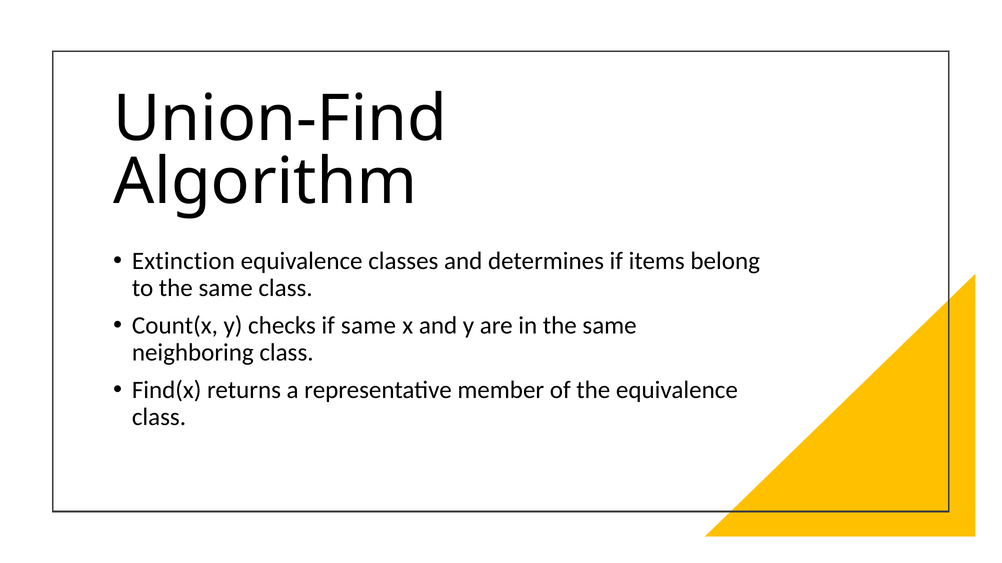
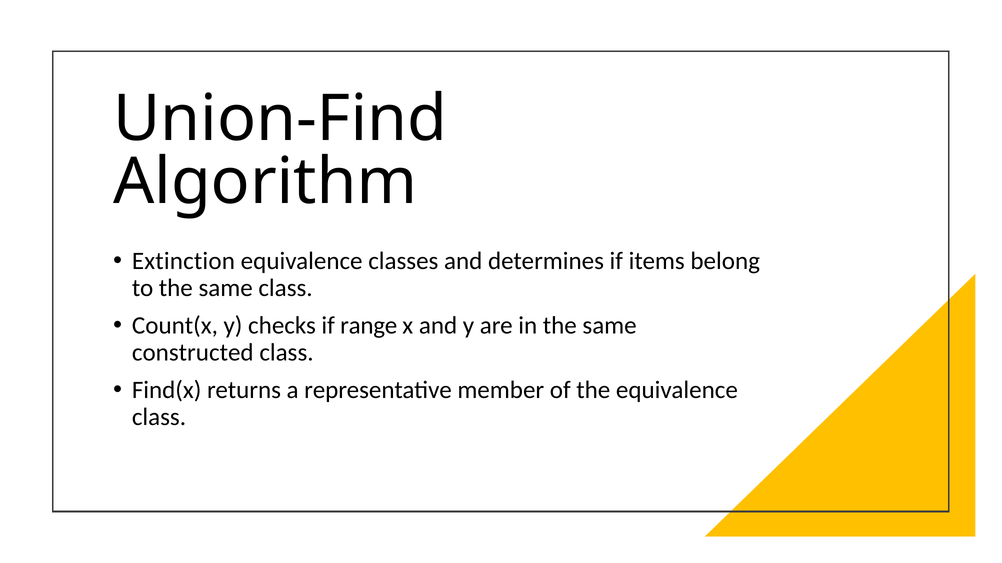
if same: same -> range
neighboring: neighboring -> constructed
